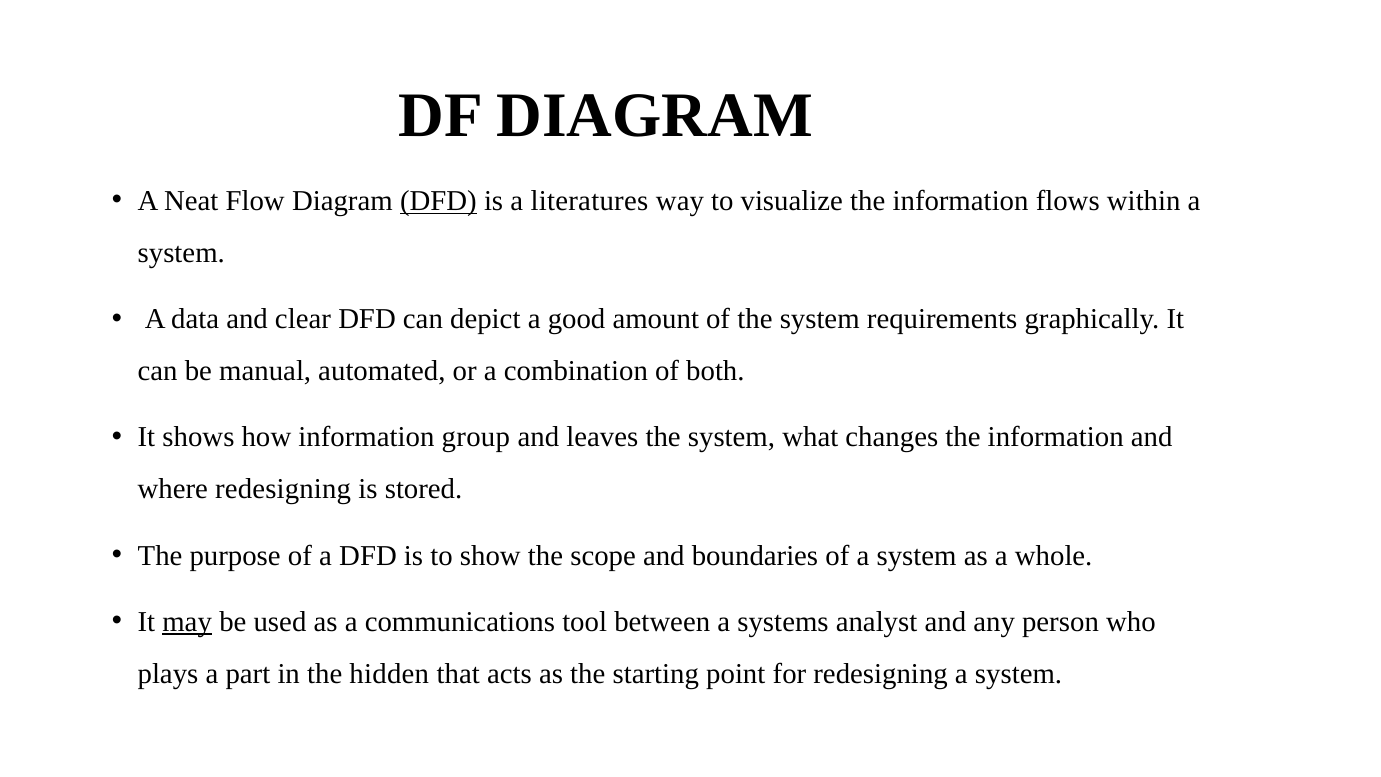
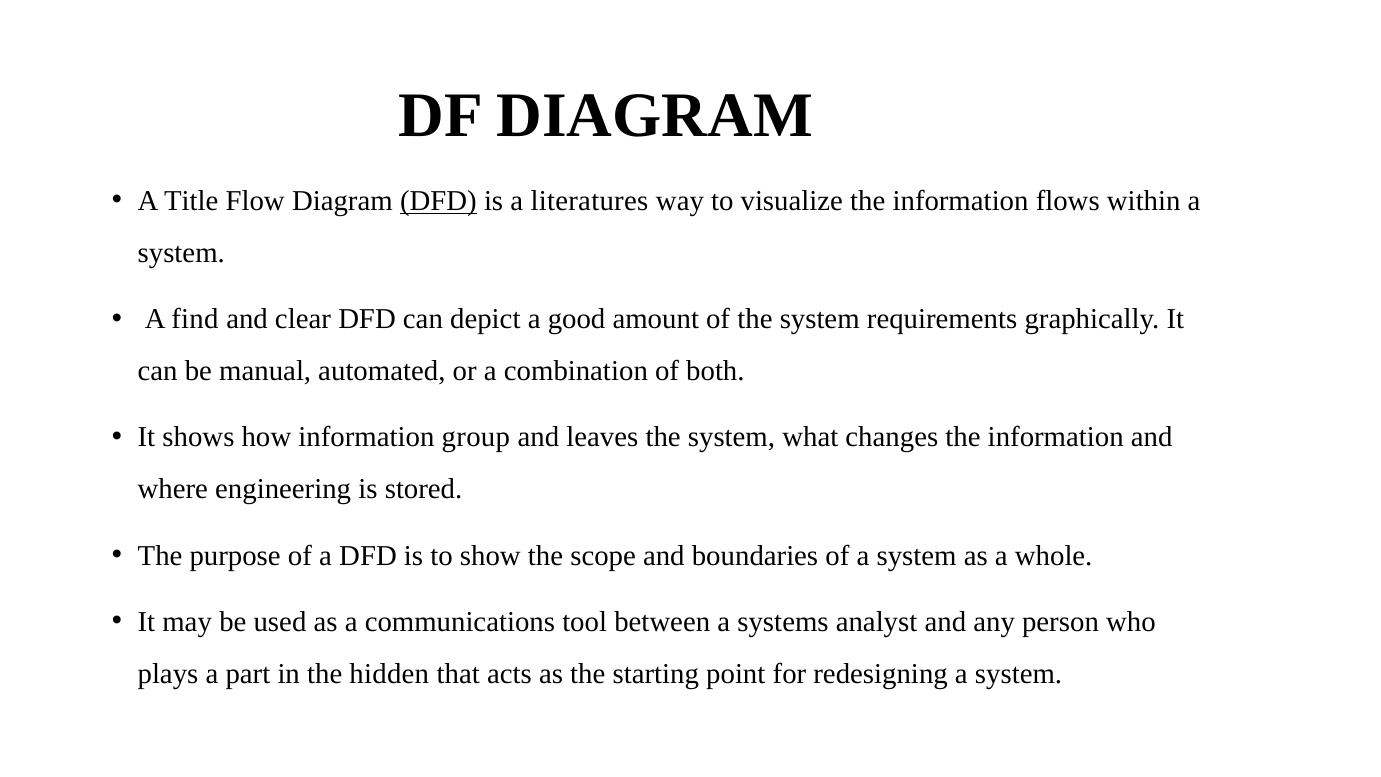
Neat: Neat -> Title
data: data -> find
where redesigning: redesigning -> engineering
may underline: present -> none
